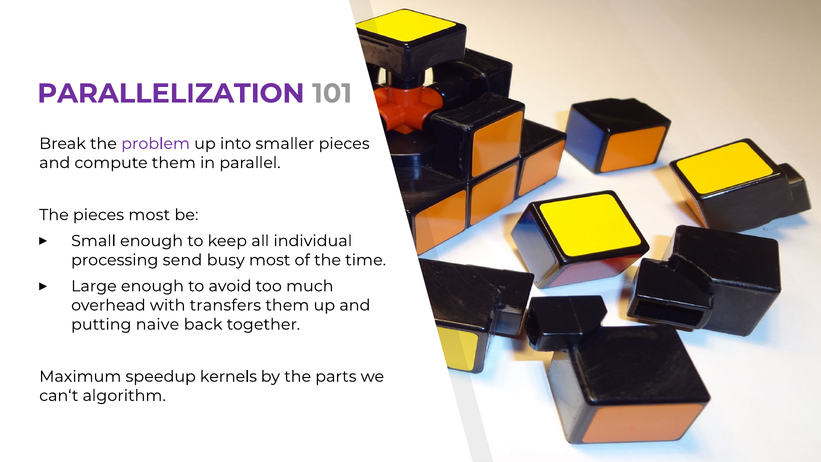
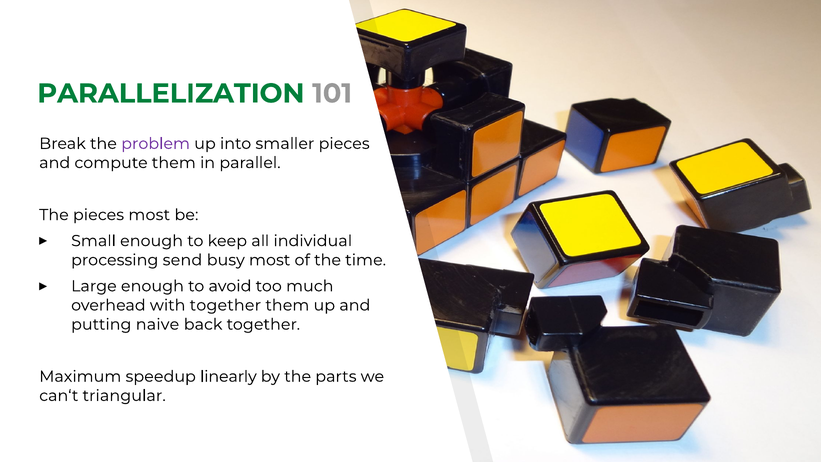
PARALLELIZATION colour: purple -> green
with transfers: transfers -> together
kernels: kernels -> linearly
algorithm: algorithm -> triangular
